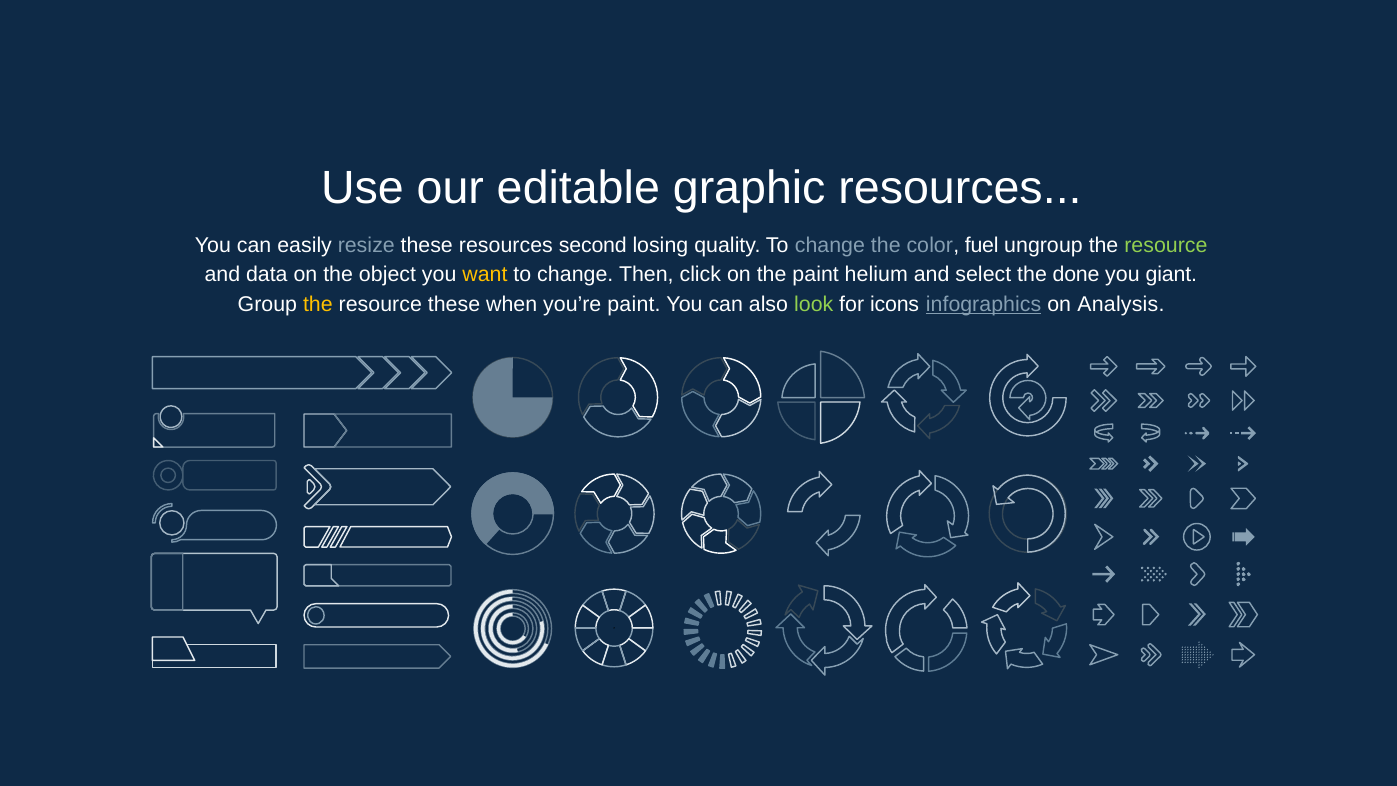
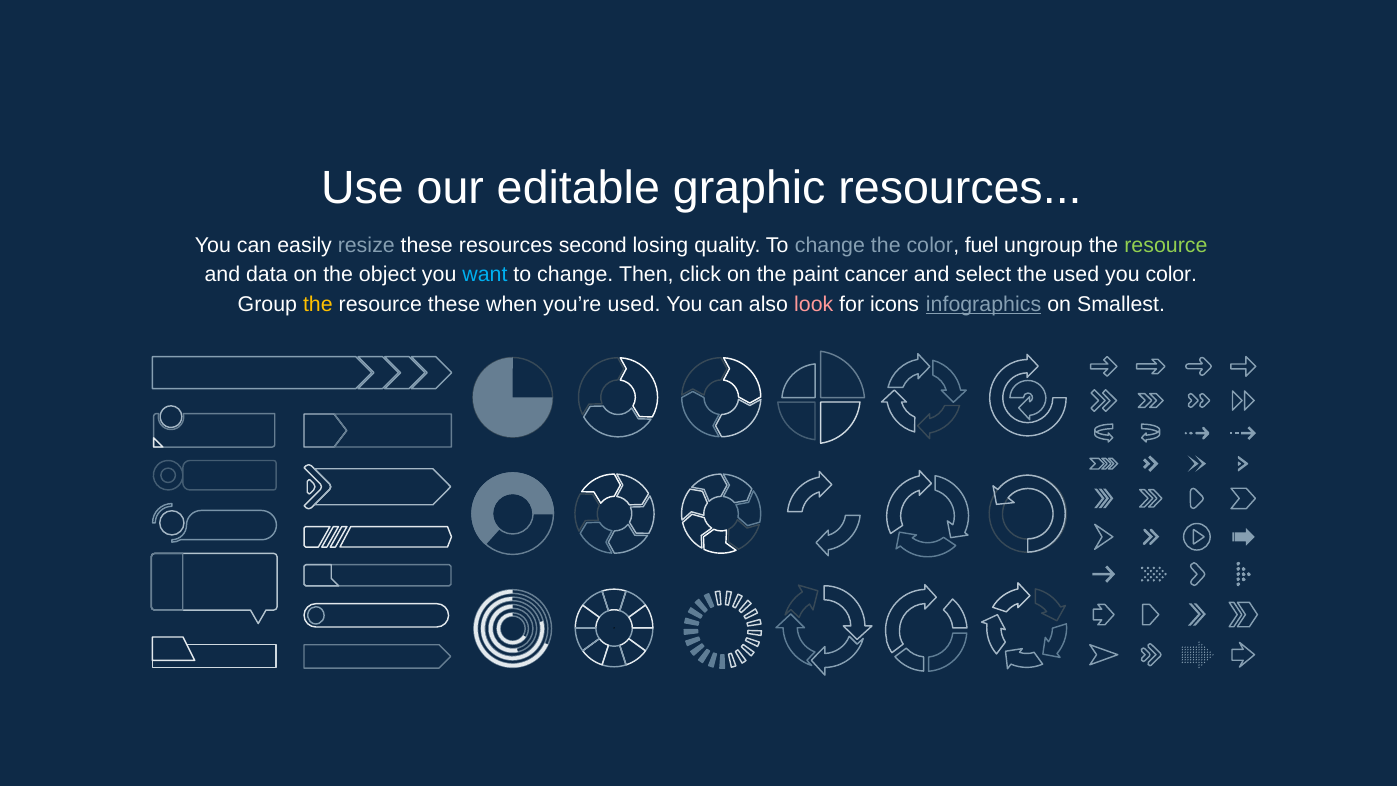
want colour: yellow -> light blue
helium: helium -> cancer
the done: done -> used
you giant: giant -> color
you’re paint: paint -> used
look colour: light green -> pink
Analysis: Analysis -> Smallest
